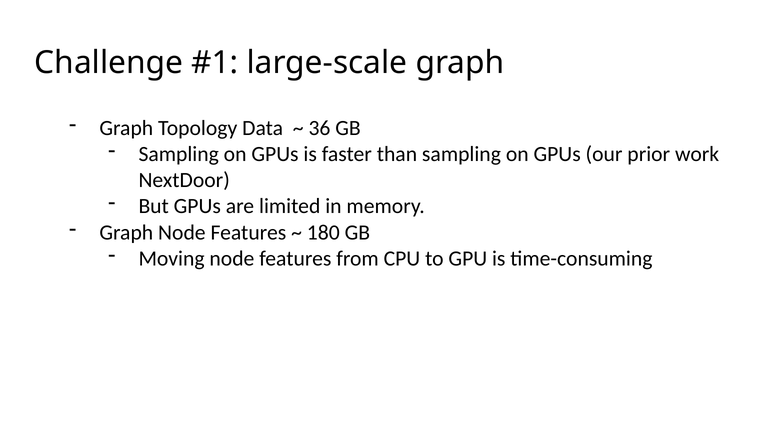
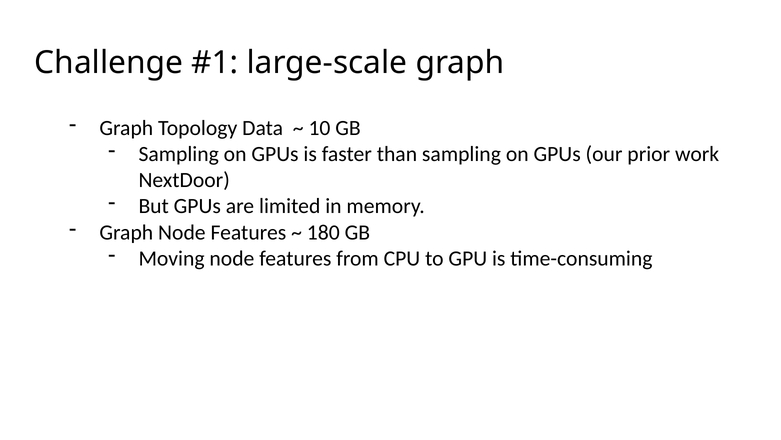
36: 36 -> 10
